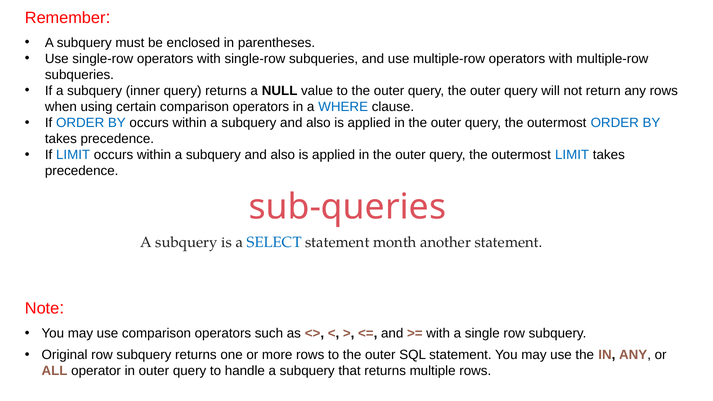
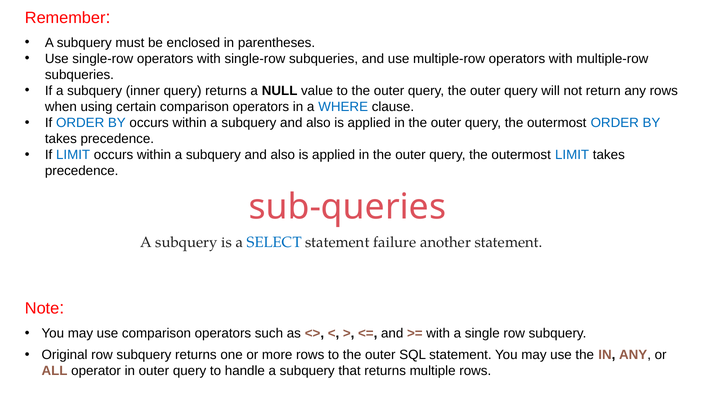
month: month -> failure
